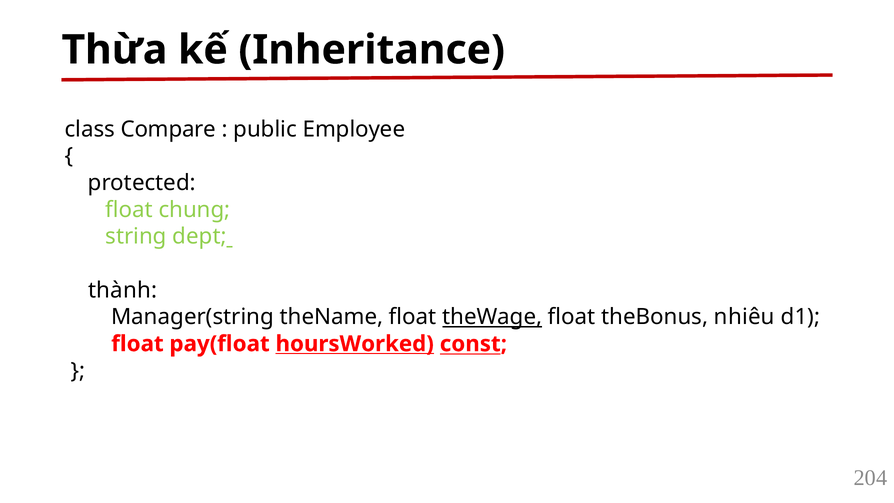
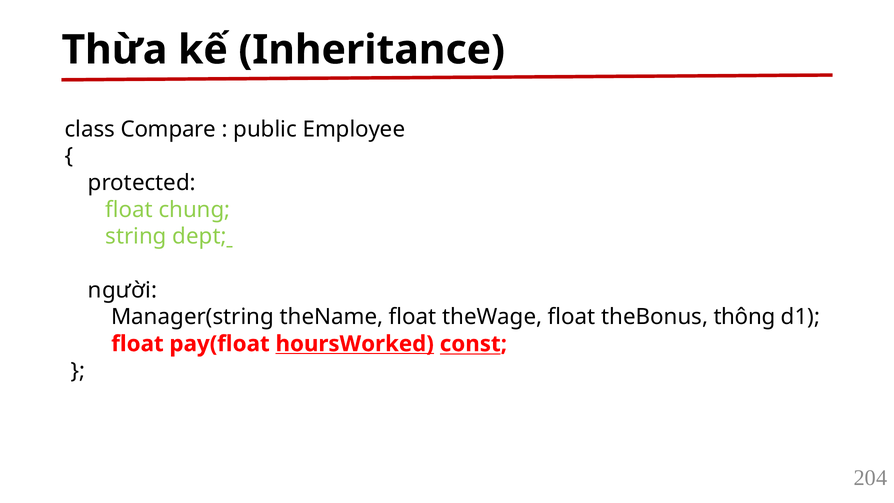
thành: thành -> người
theWage underline: present -> none
nhiêu: nhiêu -> thông
